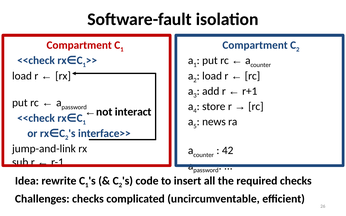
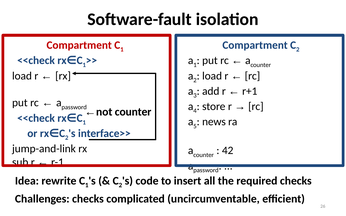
←not interact: interact -> counter
